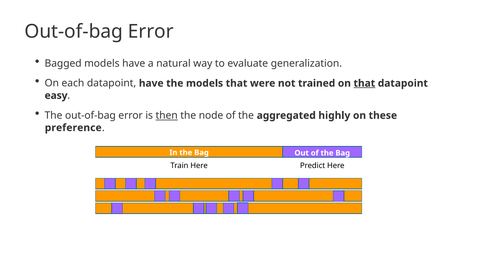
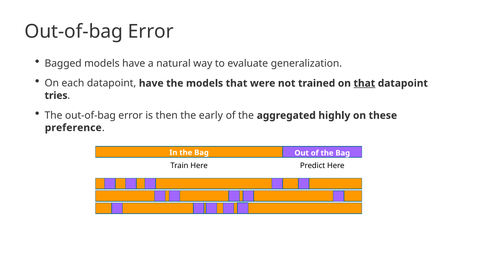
easy: easy -> tries
then underline: present -> none
node: node -> early
